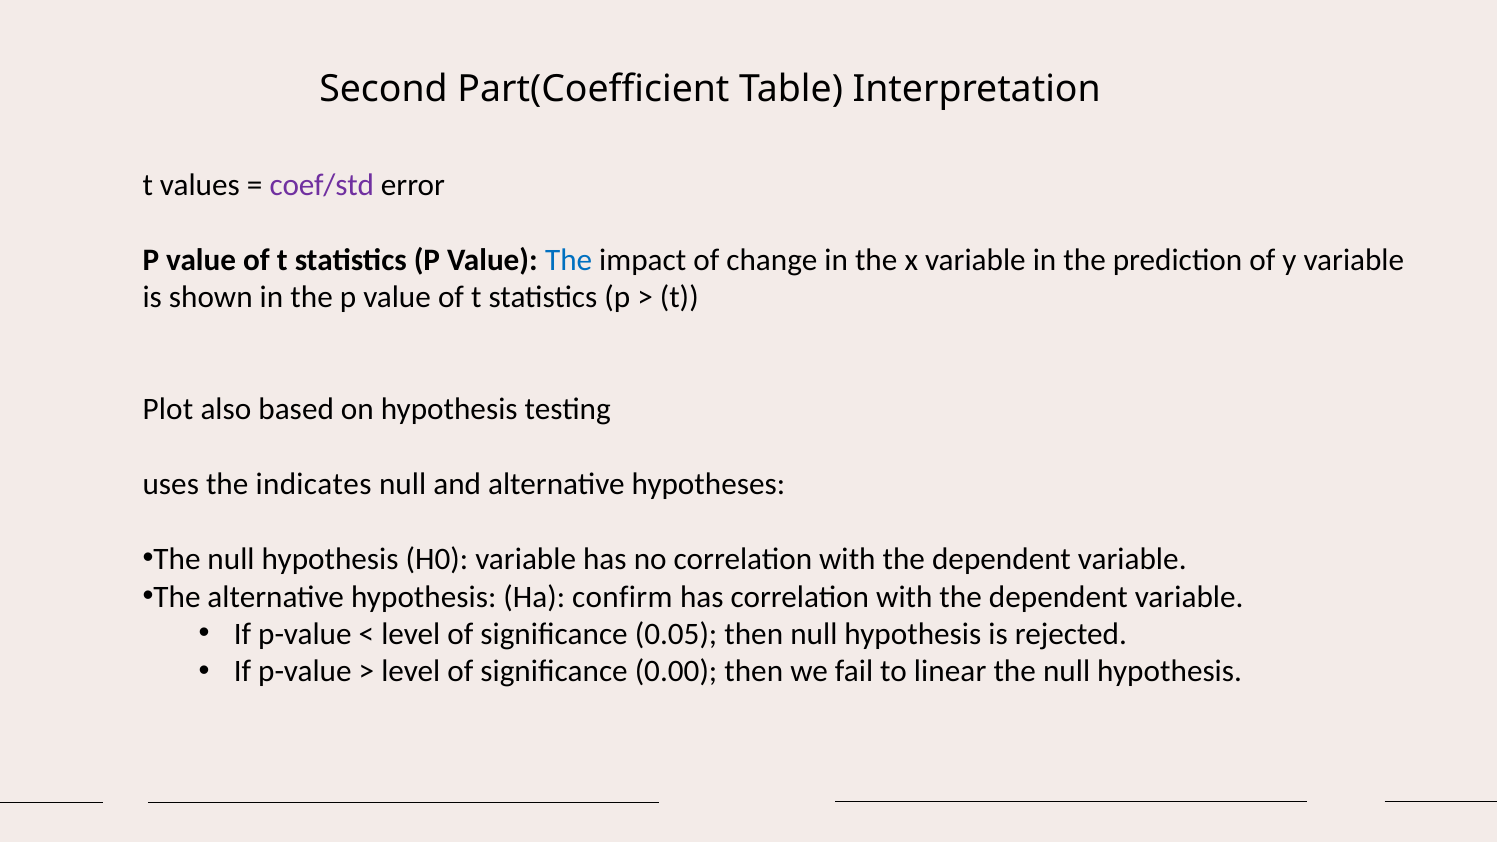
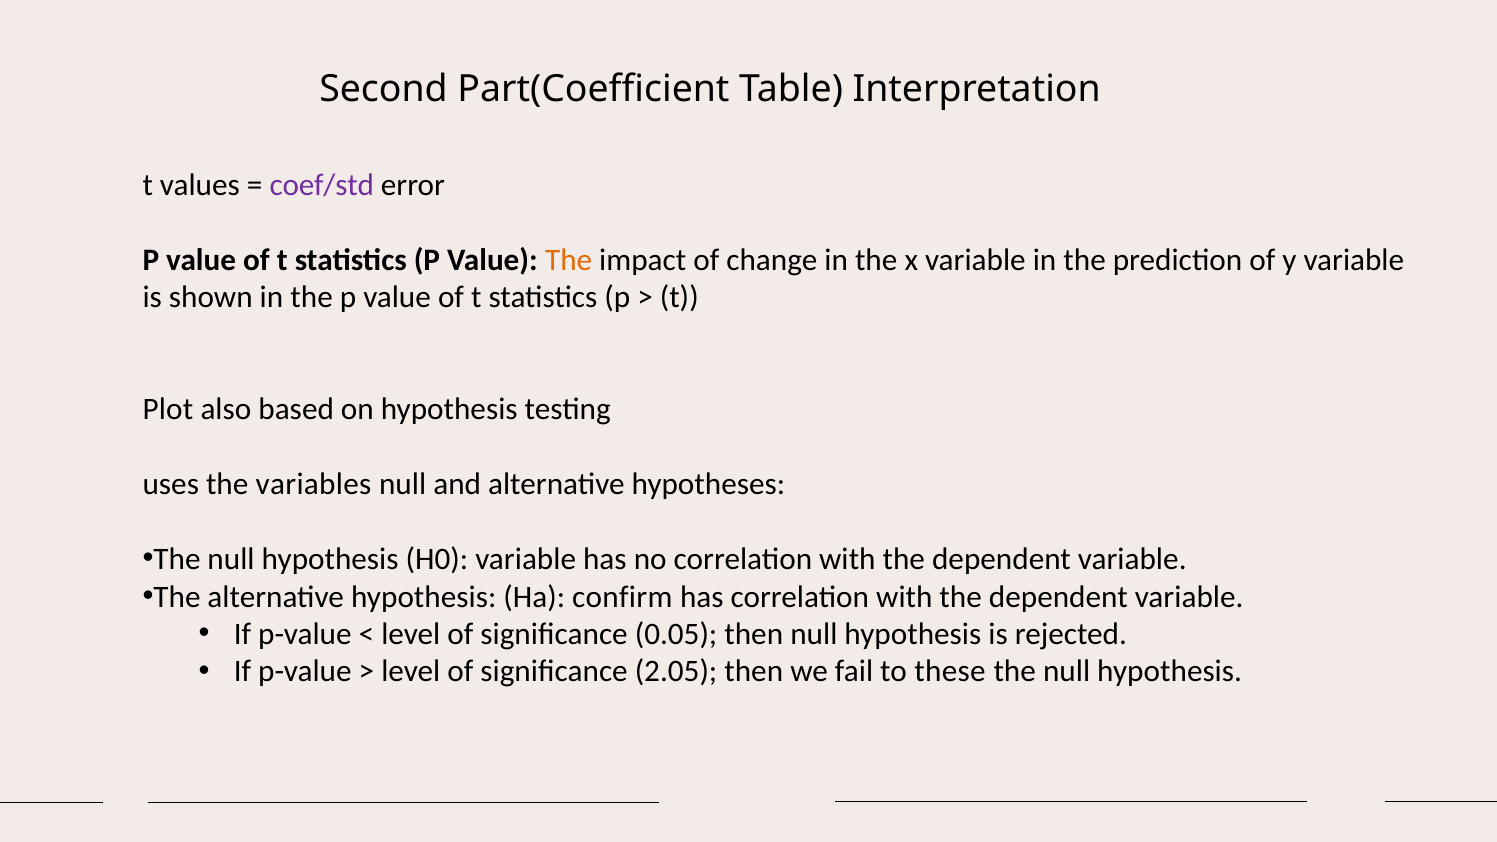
The at (569, 260) colour: blue -> orange
indicates: indicates -> variables
0.00: 0.00 -> 2.05
linear: linear -> these
